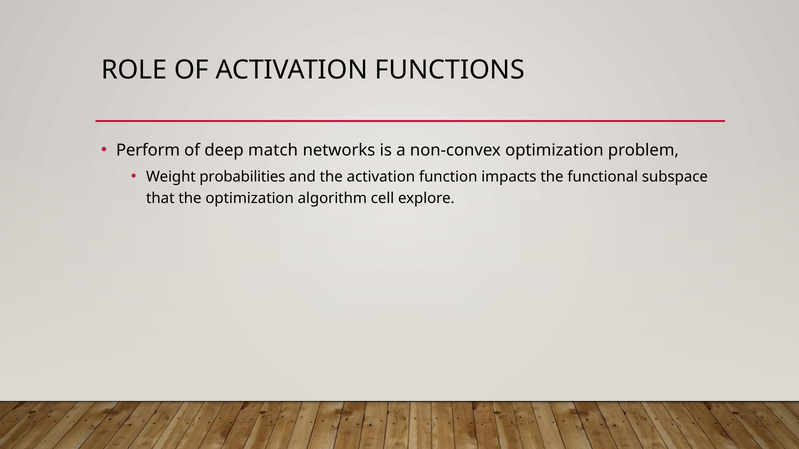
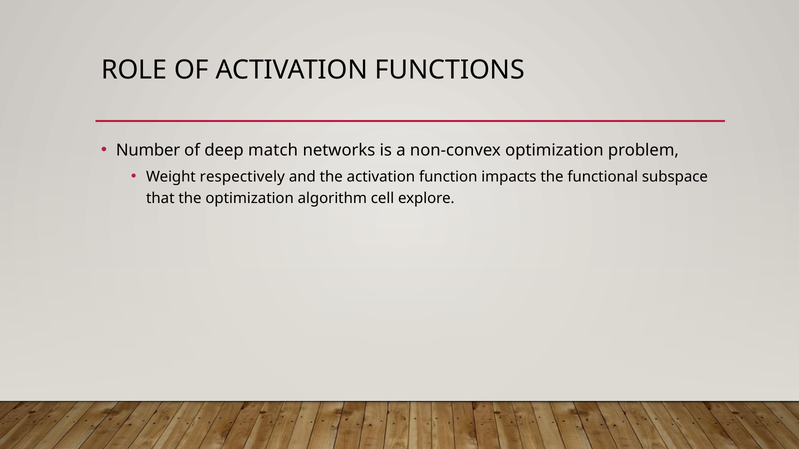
Perform: Perform -> Number
probabilities: probabilities -> respectively
